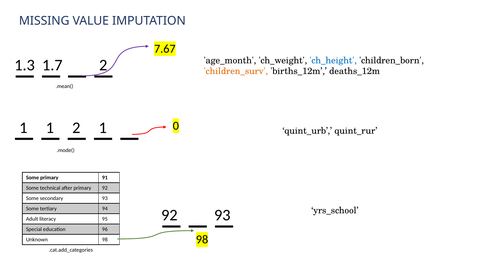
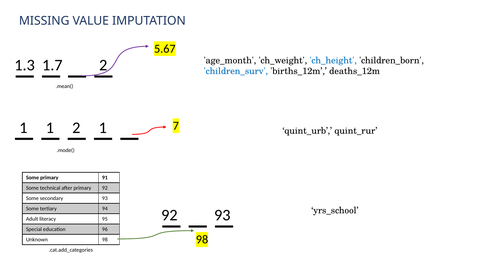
7.67: 7.67 -> 5.67
children_surv colour: orange -> blue
0: 0 -> 7
